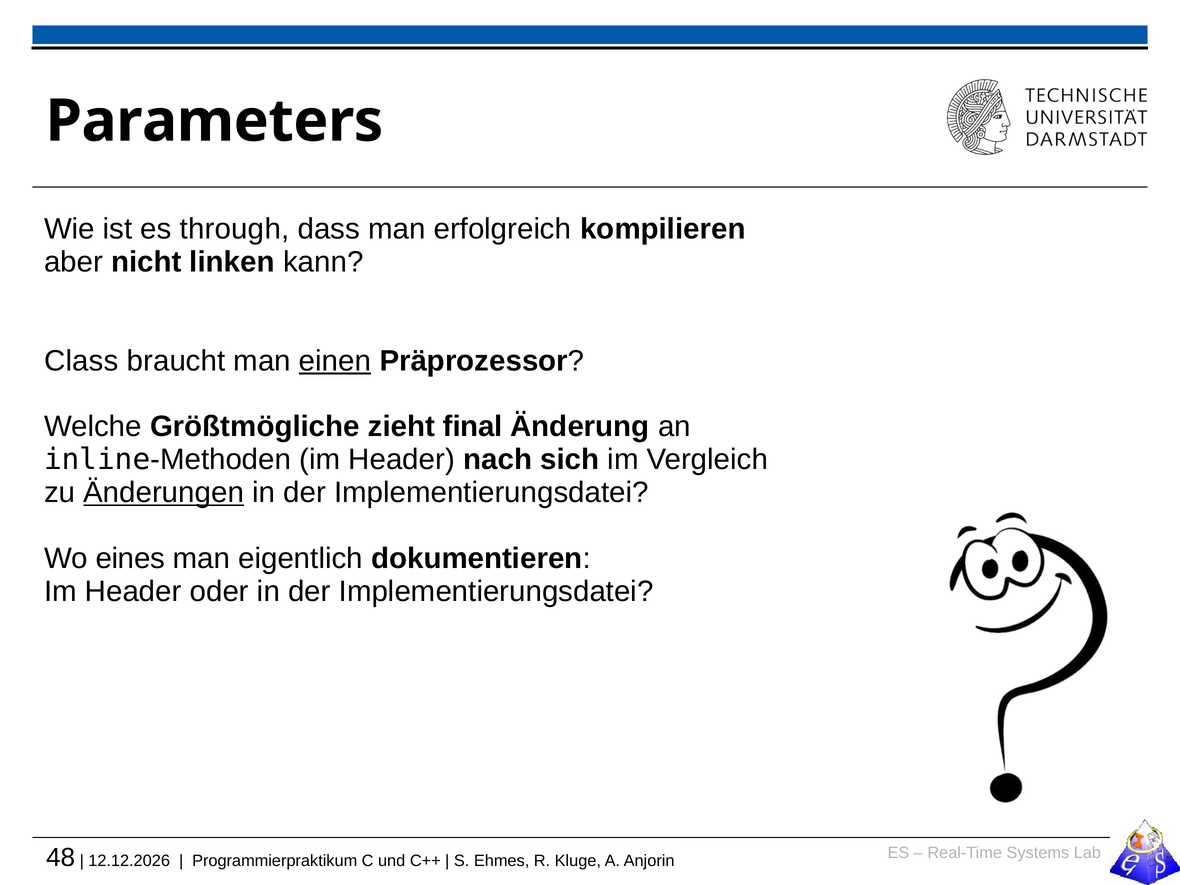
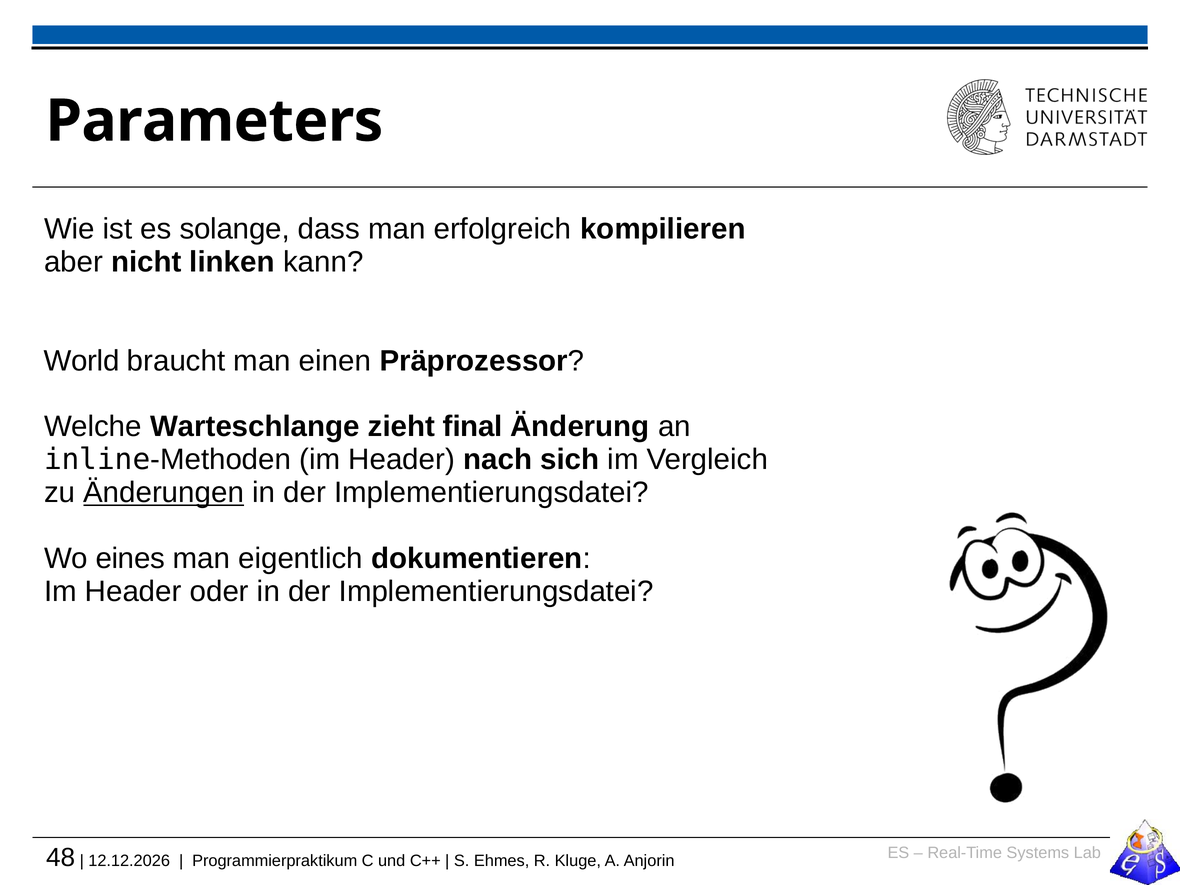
through: through -> solange
Class: Class -> World
einen underline: present -> none
Größtmögliche: Größtmögliche -> Warteschlange
